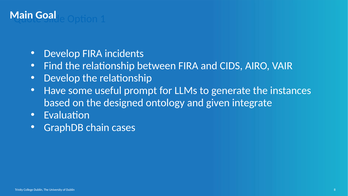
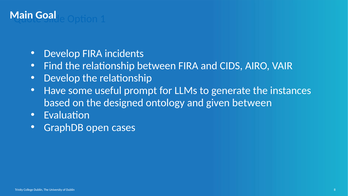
given integrate: integrate -> between
chain: chain -> open
